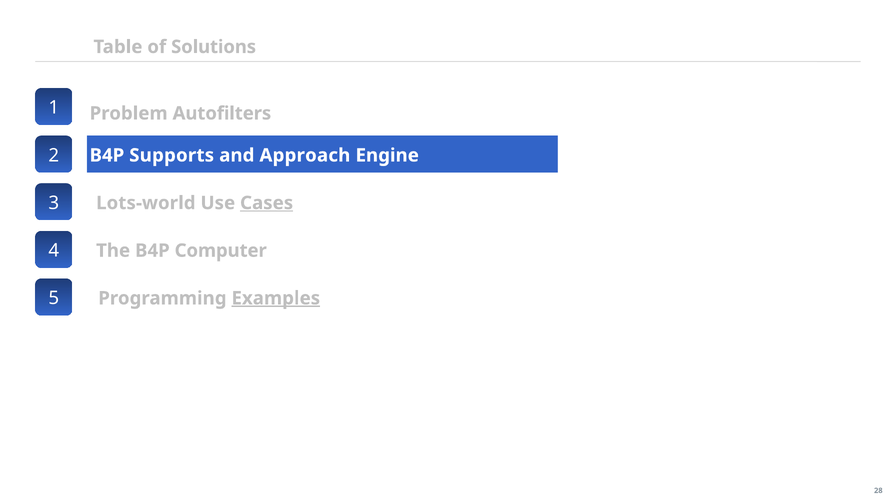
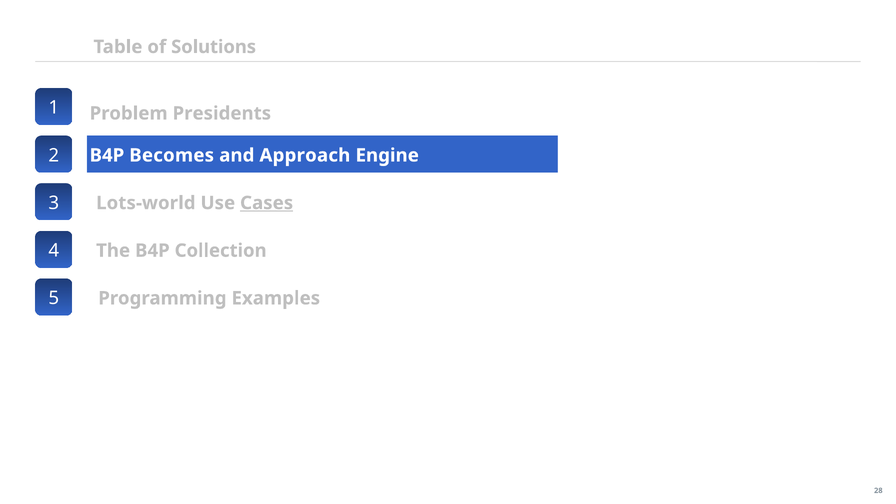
Autofilters: Autofilters -> Presidents
Supports: Supports -> Becomes
Computer: Computer -> Collection
Examples underline: present -> none
